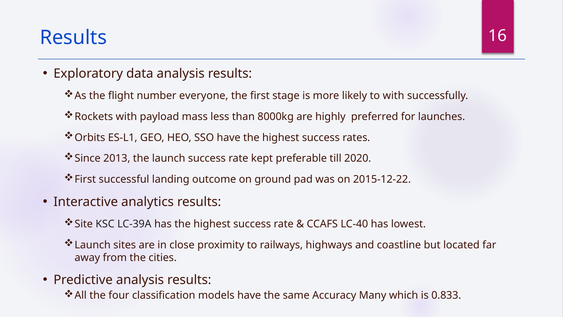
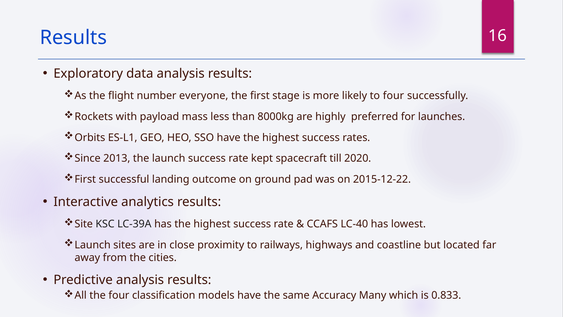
to with: with -> four
preferable: preferable -> spacecraft
